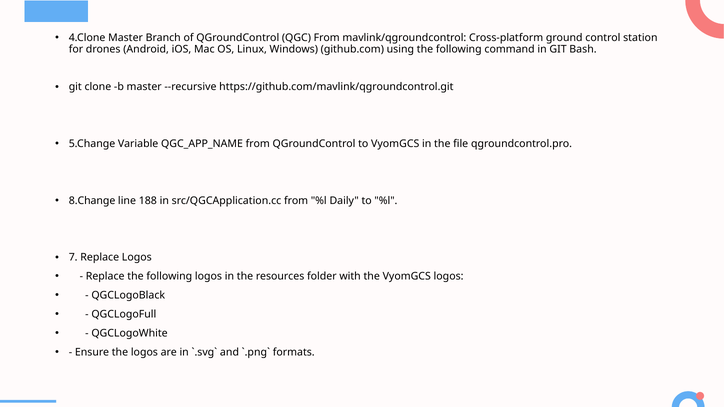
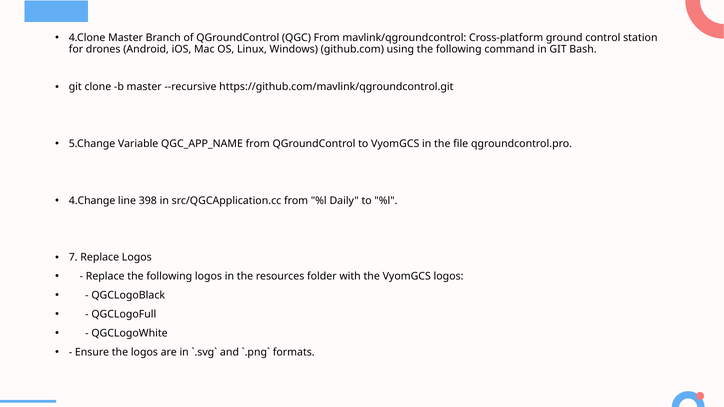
8.Change: 8.Change -> 4.Change
188: 188 -> 398
